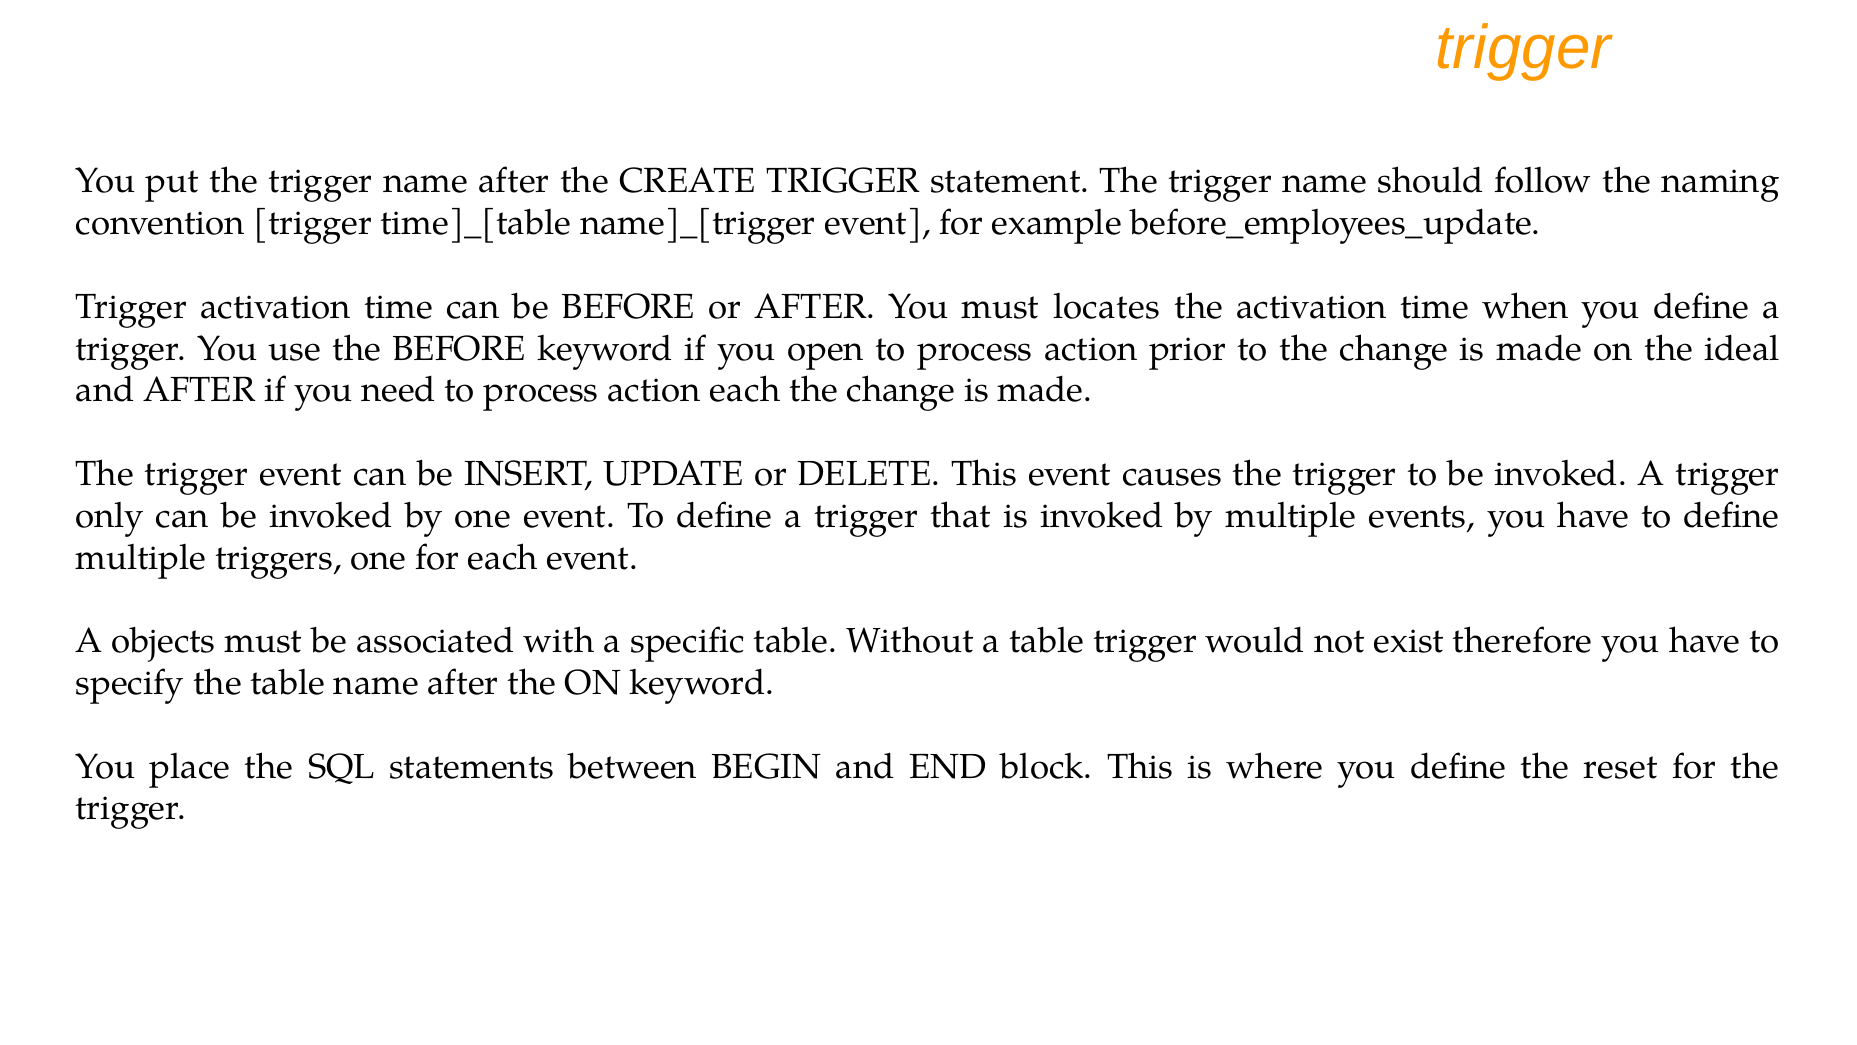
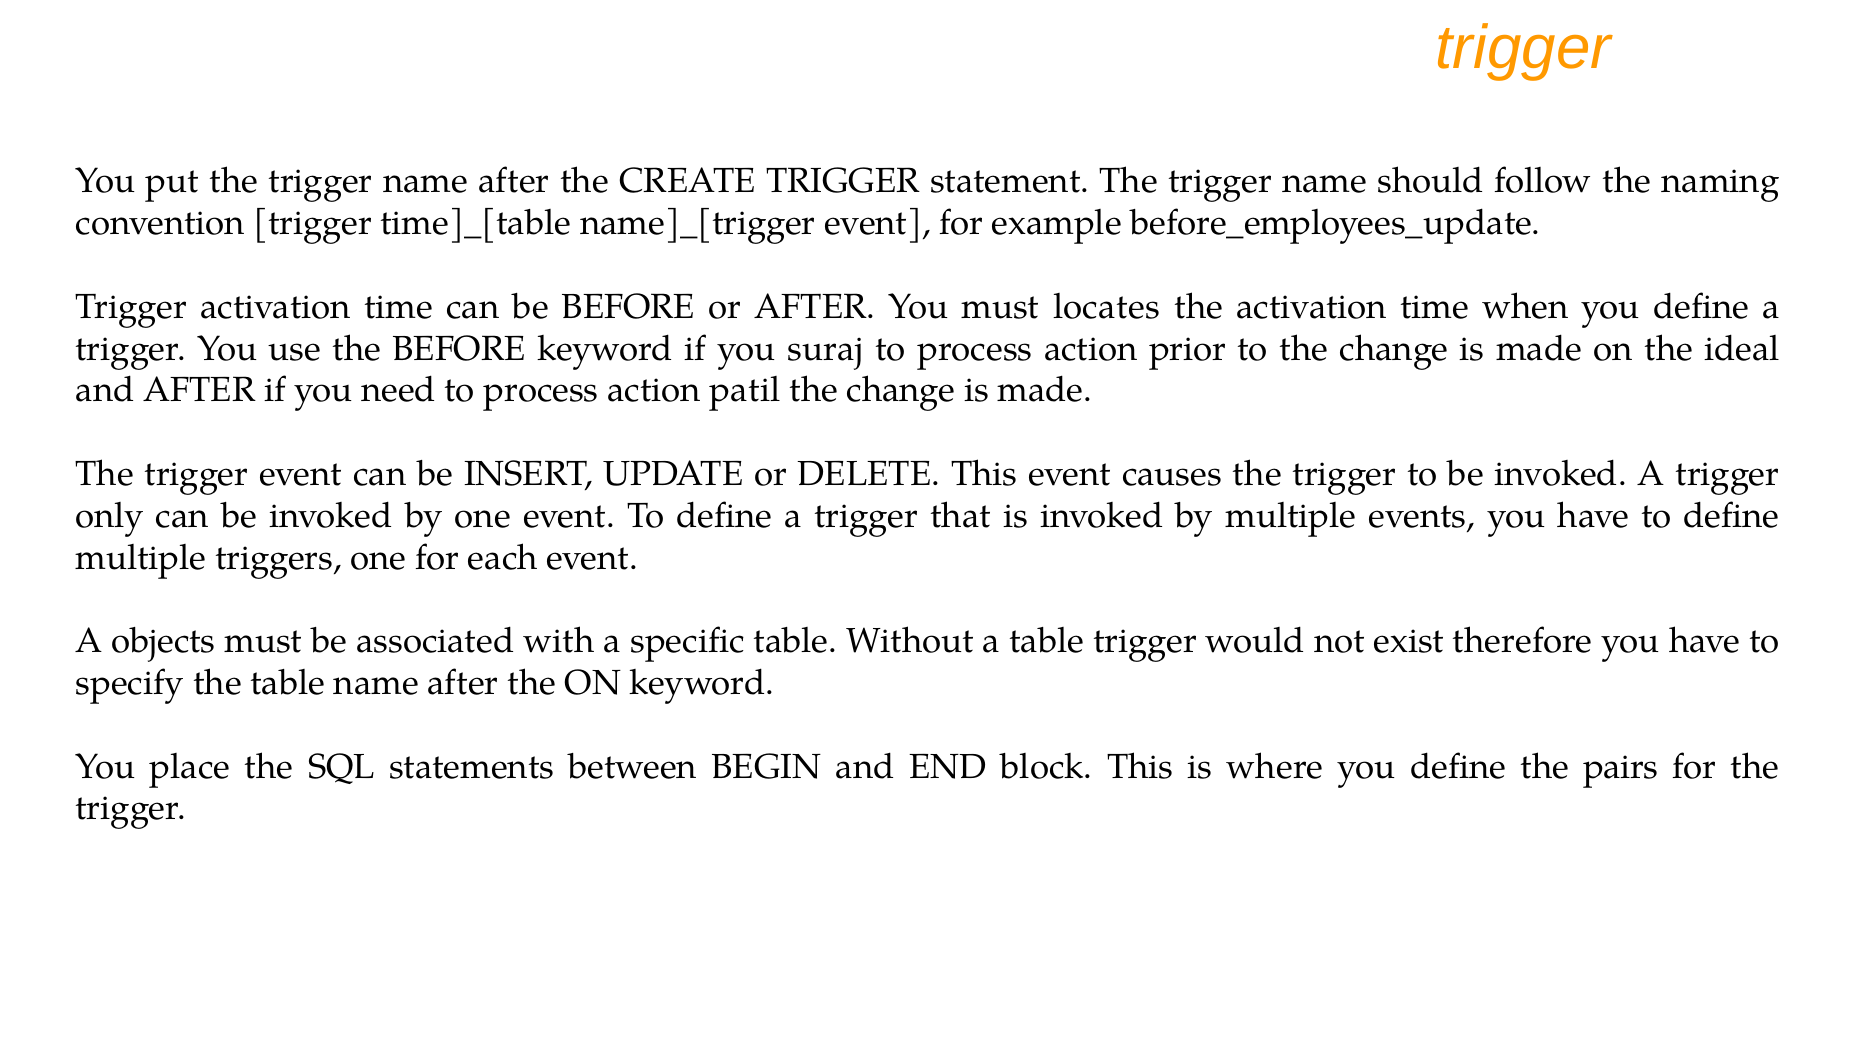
open: open -> suraj
action each: each -> patil
reset: reset -> pairs
